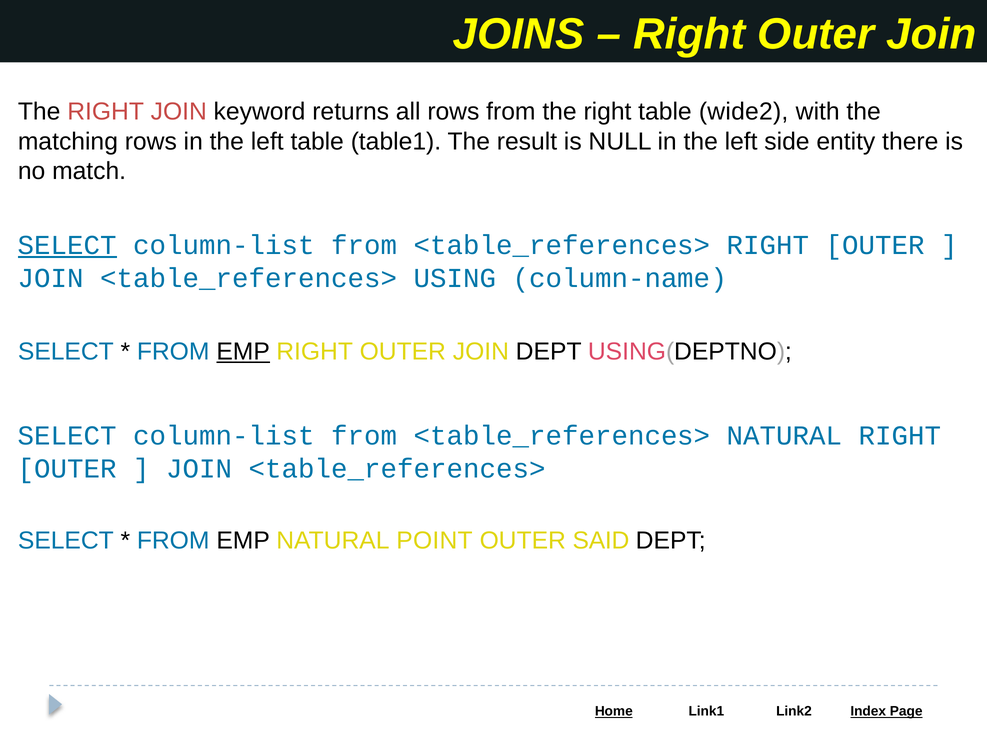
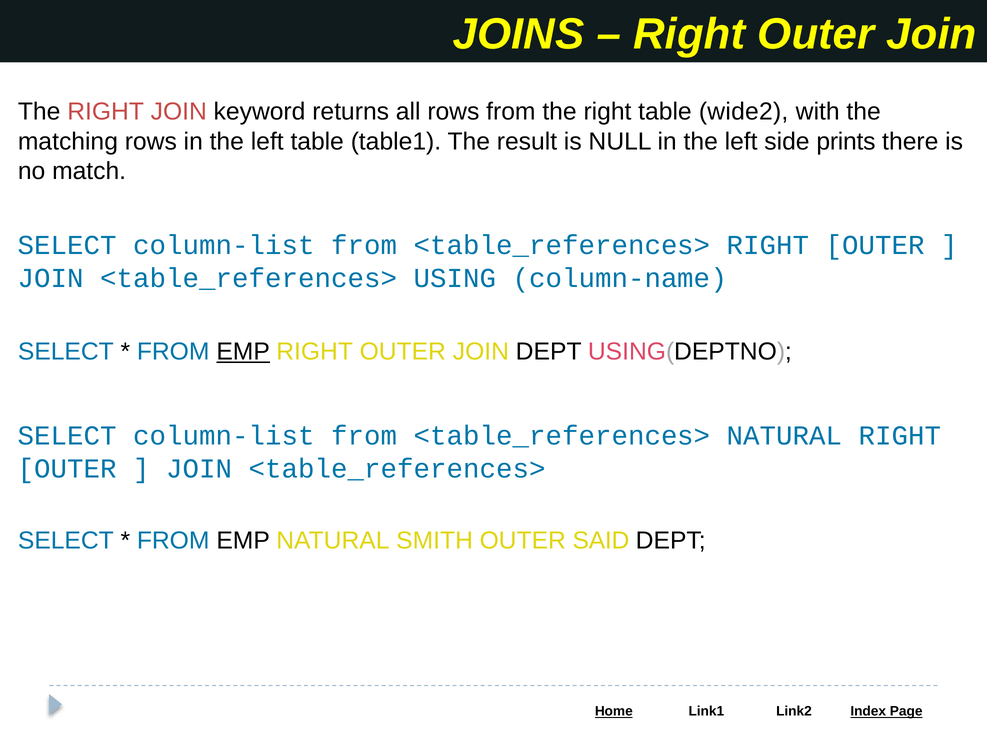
entity: entity -> prints
SELECT at (67, 245) underline: present -> none
POINT: POINT -> SMITH
